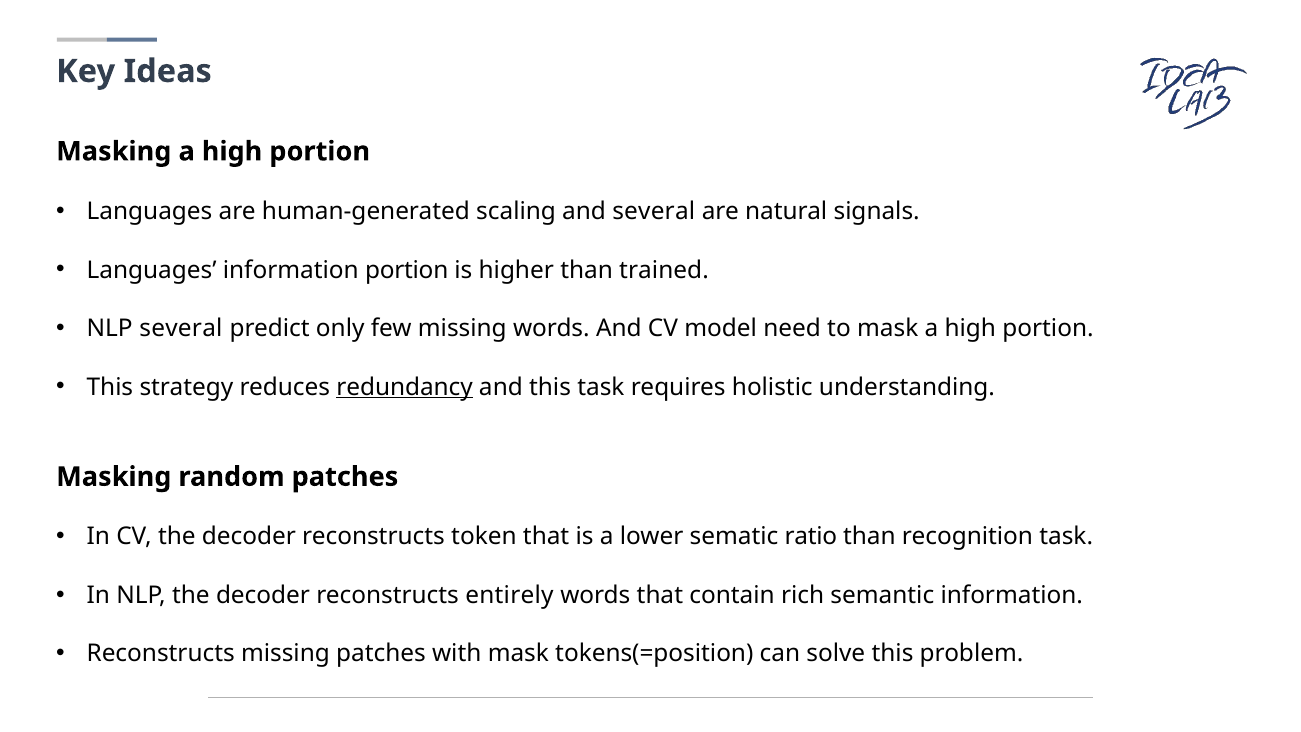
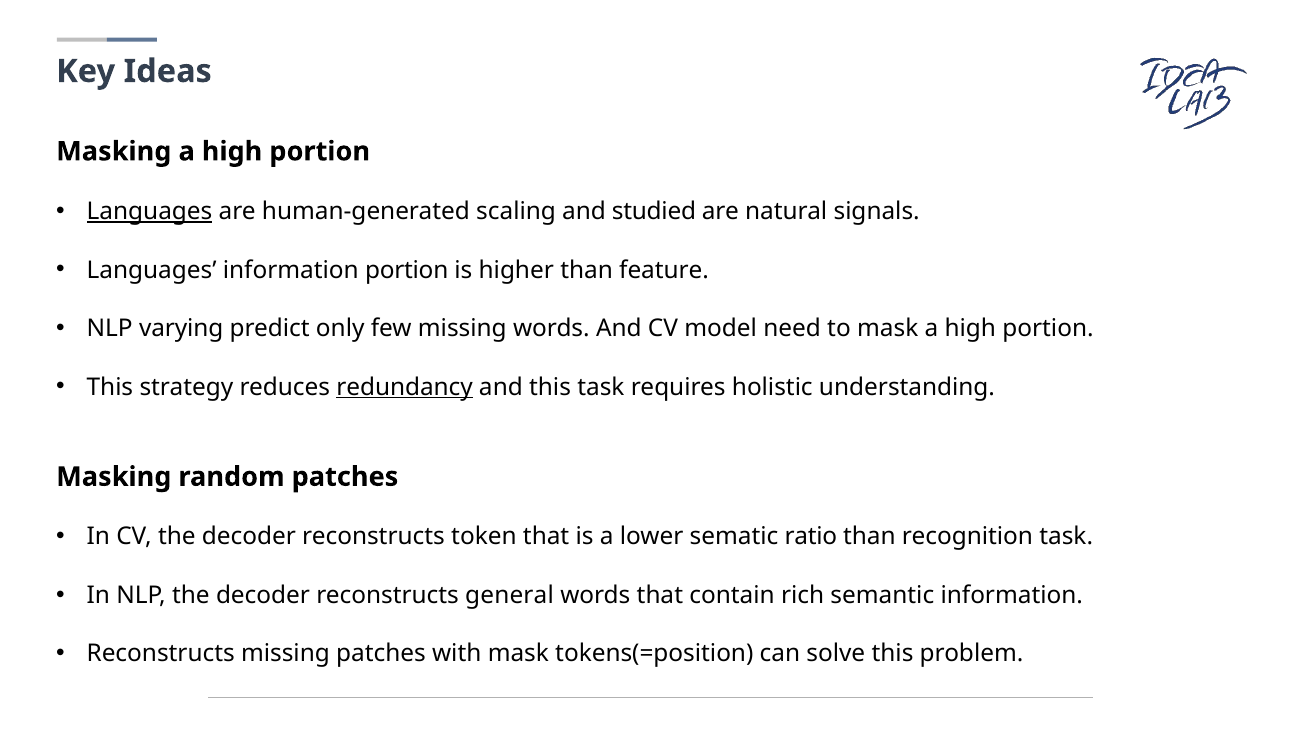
Languages at (150, 211) underline: none -> present
and several: several -> studied
trained: trained -> feature
NLP several: several -> varying
entirely: entirely -> general
